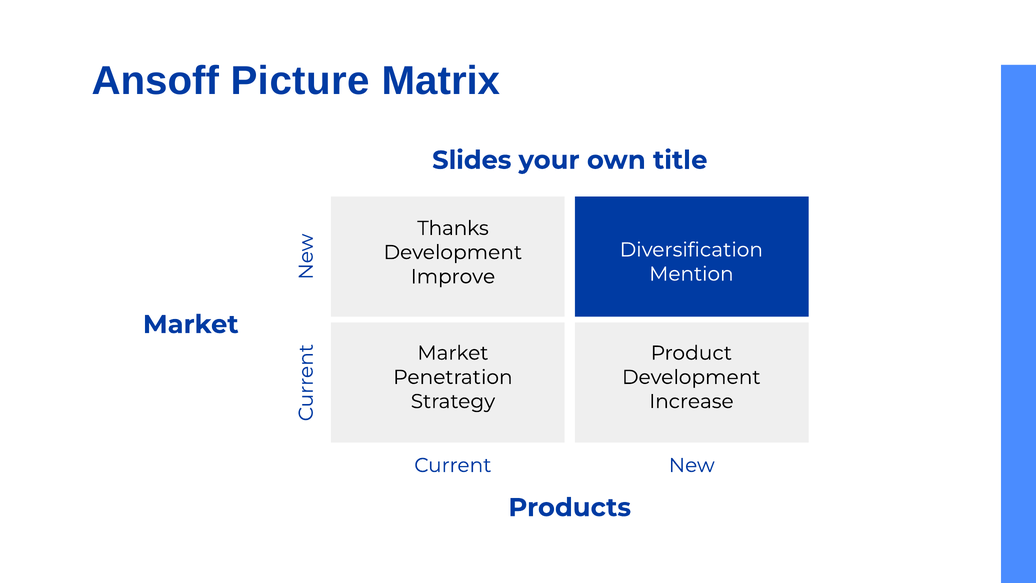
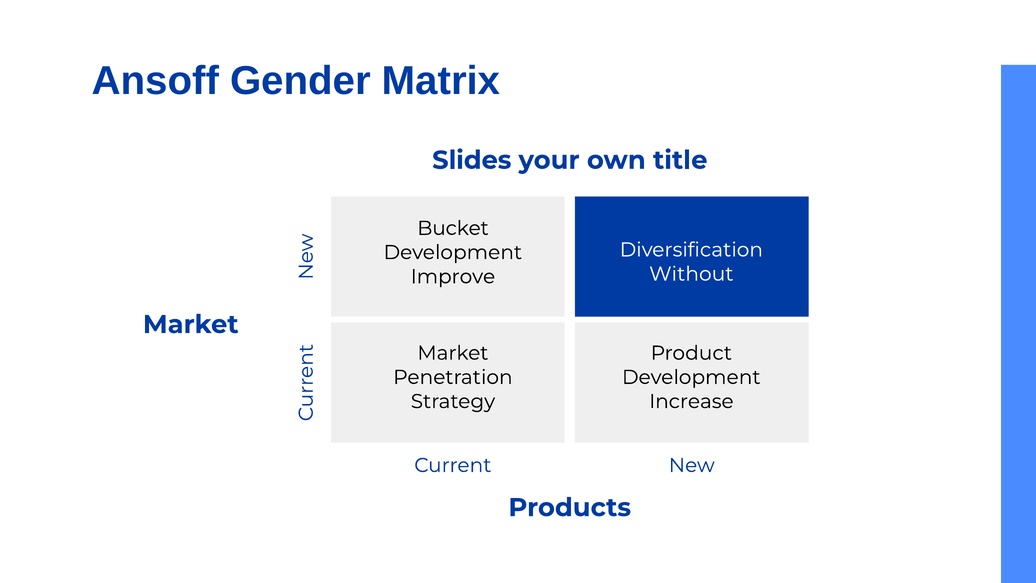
Picture: Picture -> Gender
Thanks: Thanks -> Bucket
Mention: Mention -> Without
